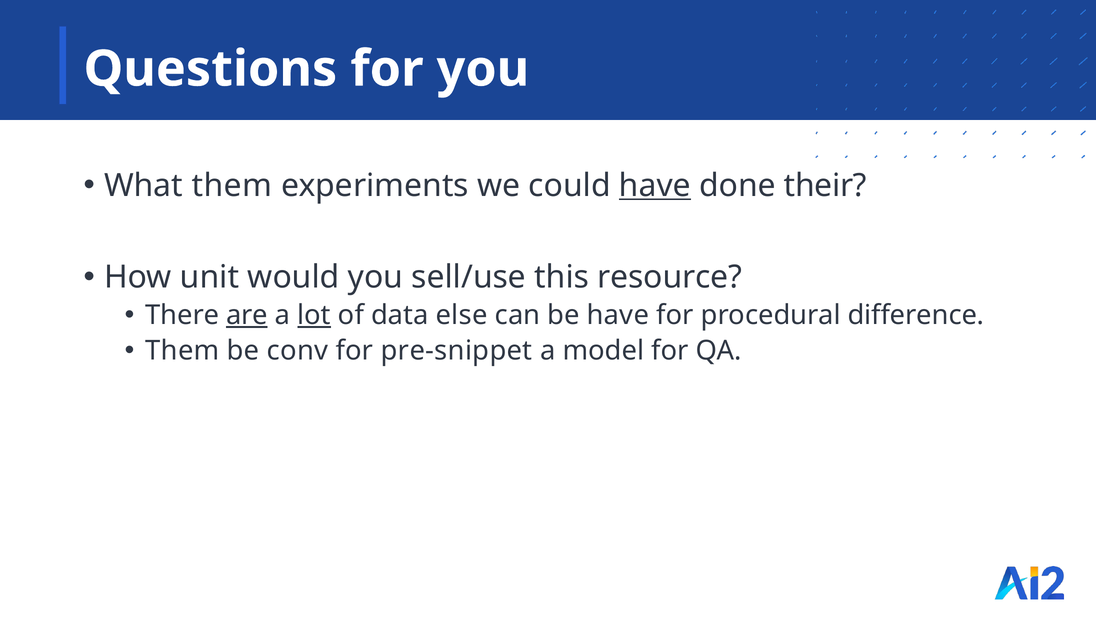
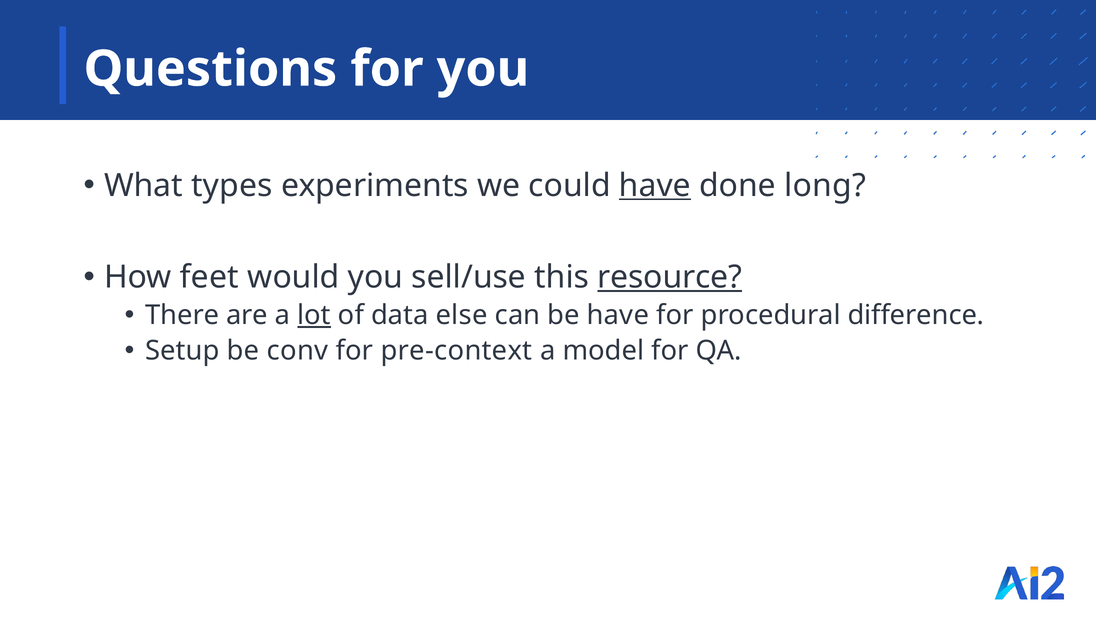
What them: them -> types
their: their -> long
unit: unit -> feet
resource underline: none -> present
are underline: present -> none
Them at (182, 350): Them -> Setup
pre-snippet: pre-snippet -> pre-context
